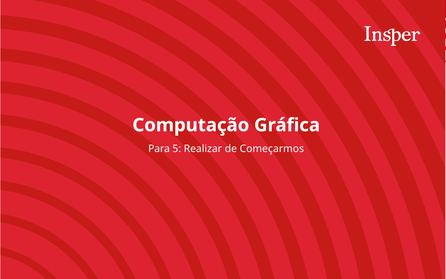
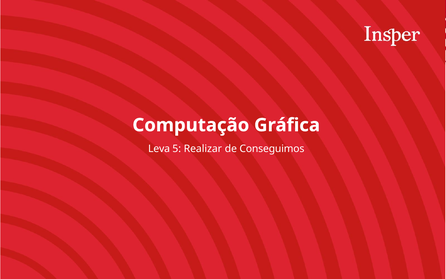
Para: Para -> Leva
Começarmos: Começarmos -> Conseguimos
